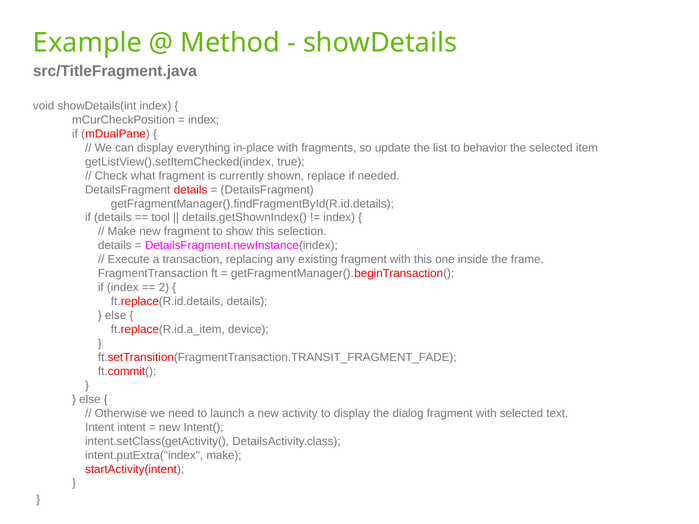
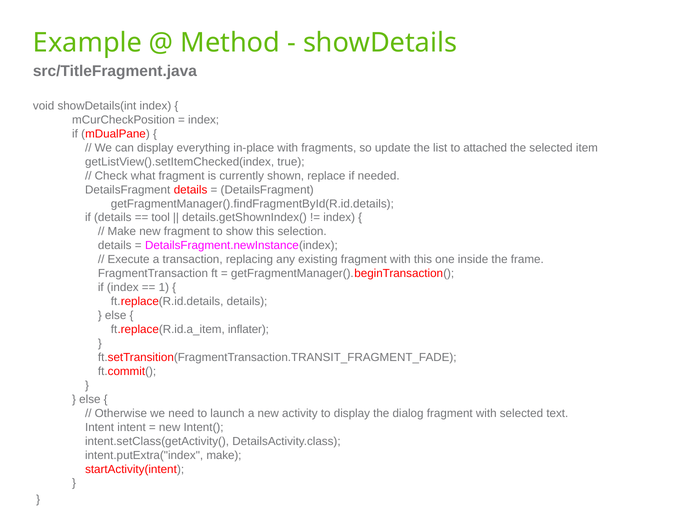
behavior: behavior -> attached
2: 2 -> 1
device: device -> inflater
